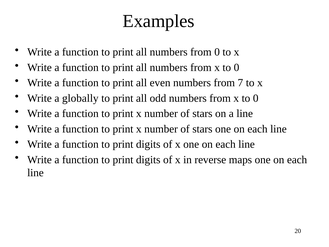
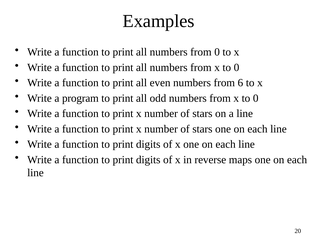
7: 7 -> 6
globally: globally -> program
